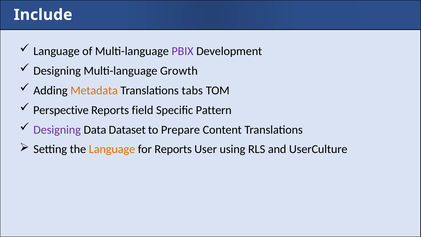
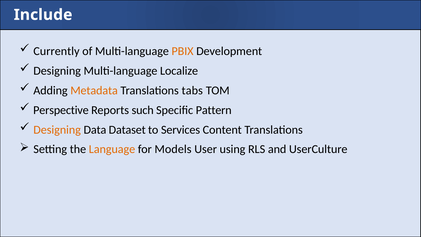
Language at (57, 51): Language -> Currently
PBIX colour: purple -> orange
Growth: Growth -> Localize
field: field -> such
Designing at (57, 130) colour: purple -> orange
Prepare: Prepare -> Services
for Reports: Reports -> Models
